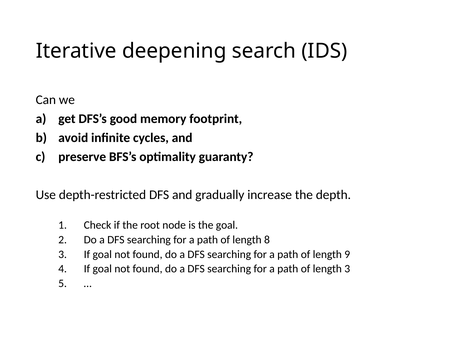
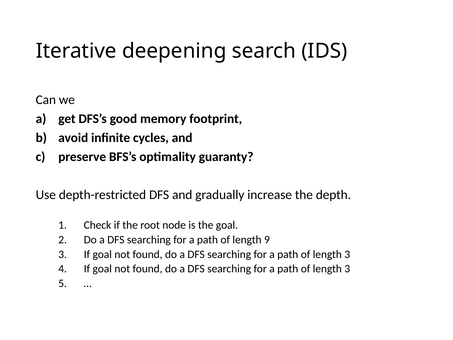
8: 8 -> 9
9 at (347, 254): 9 -> 3
